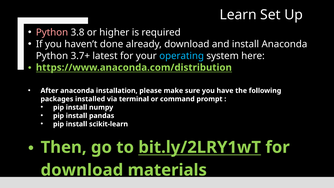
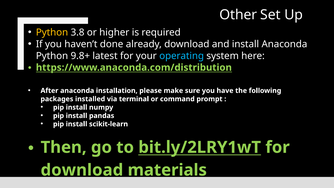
Learn: Learn -> Other
Python at (52, 32) colour: pink -> yellow
3.7+: 3.7+ -> 9.8+
